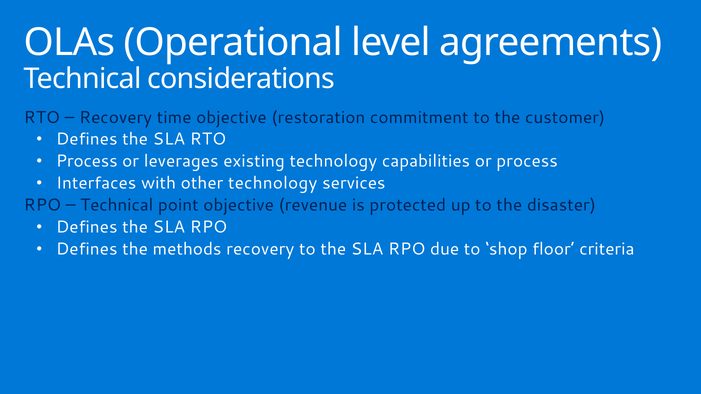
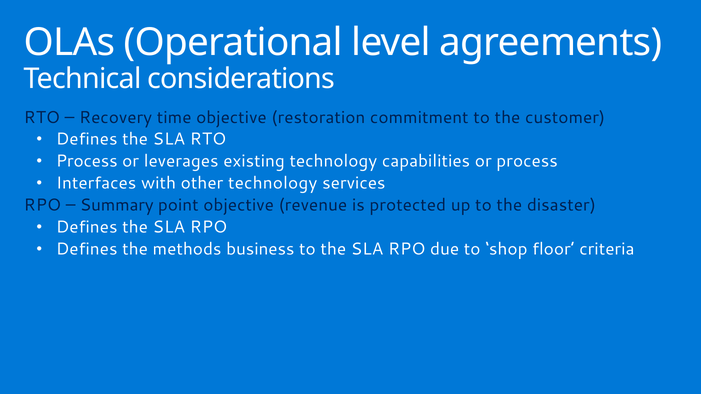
Technical at (117, 205): Technical -> Summary
methods recovery: recovery -> business
